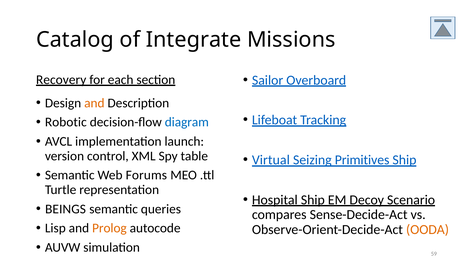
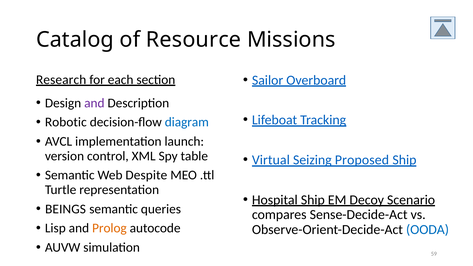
Integrate: Integrate -> Resource
Recovery: Recovery -> Research
and at (94, 103) colour: orange -> purple
Primitives: Primitives -> Proposed
Forums: Forums -> Despite
OODA colour: orange -> blue
